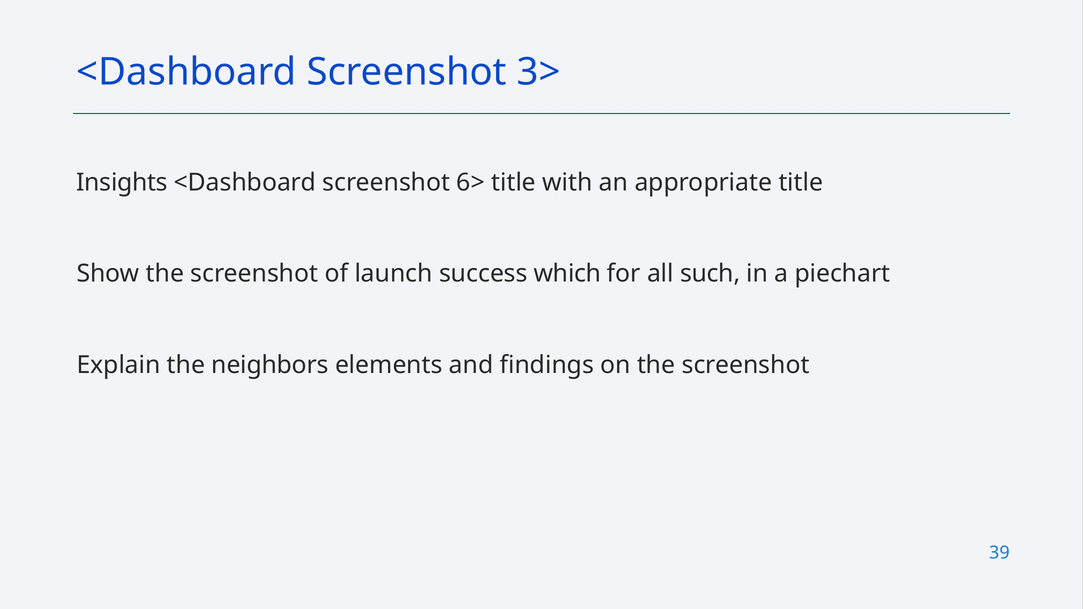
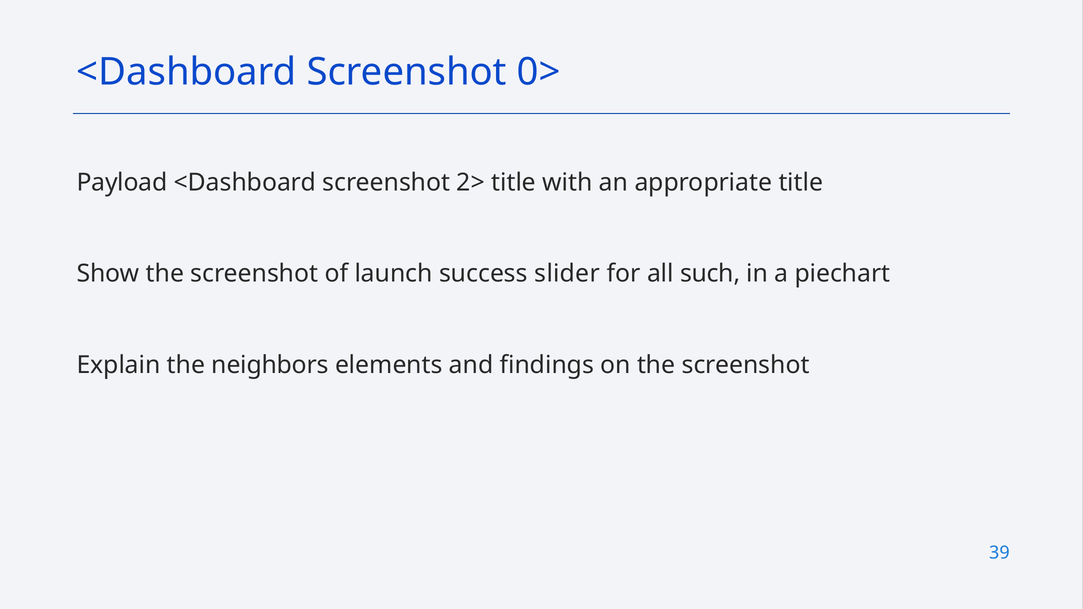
3>: 3> -> 0>
Insights: Insights -> Payload
6>: 6> -> 2>
which: which -> slider
